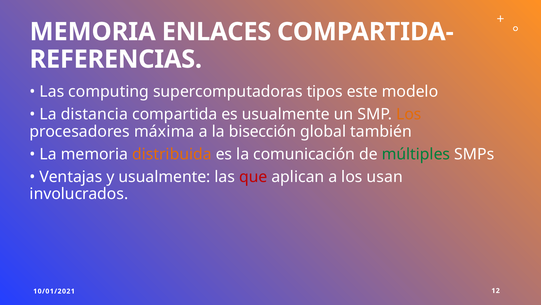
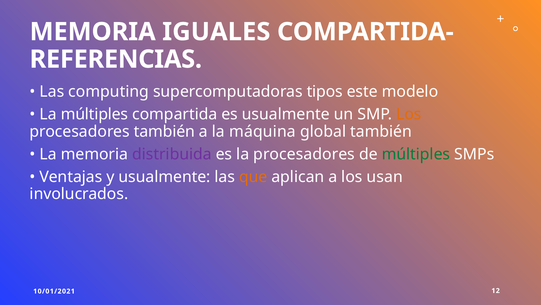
ENLACES: ENLACES -> IGUALES
La distancia: distancia -> múltiples
procesadores máxima: máxima -> también
bisección: bisección -> máquina
distribuida colour: orange -> purple
la comunicación: comunicación -> procesadores
que colour: red -> orange
